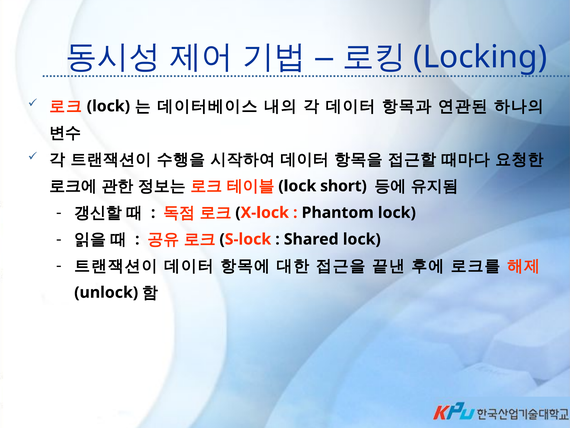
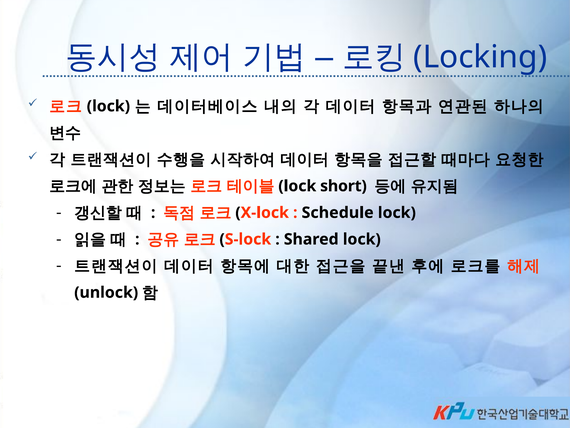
Phantom: Phantom -> Schedule
